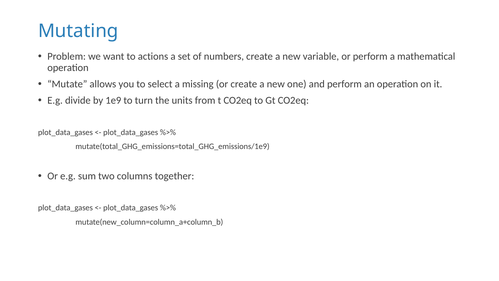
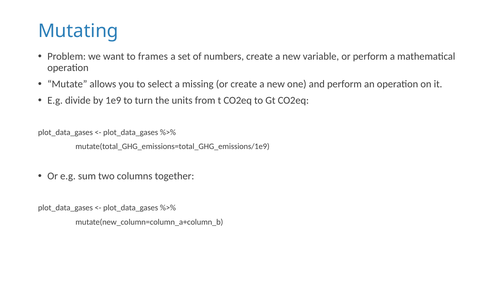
actions: actions -> frames
